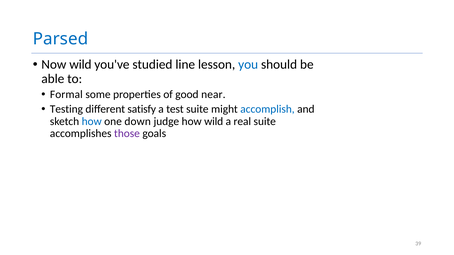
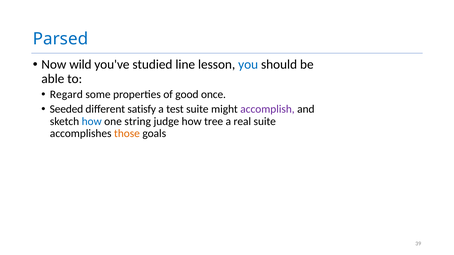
Formal: Formal -> Regard
near: near -> once
Testing: Testing -> Seeded
accomplish colour: blue -> purple
down: down -> string
how wild: wild -> tree
those colour: purple -> orange
